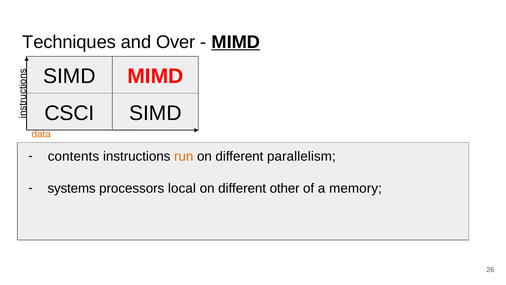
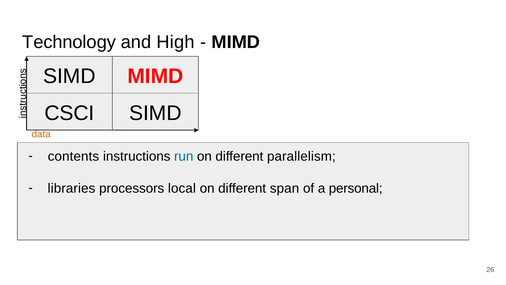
Techniques: Techniques -> Technology
Over: Over -> High
MIMD at (236, 42) underline: present -> none
run colour: orange -> blue
systems: systems -> libraries
other: other -> span
memory: memory -> personal
